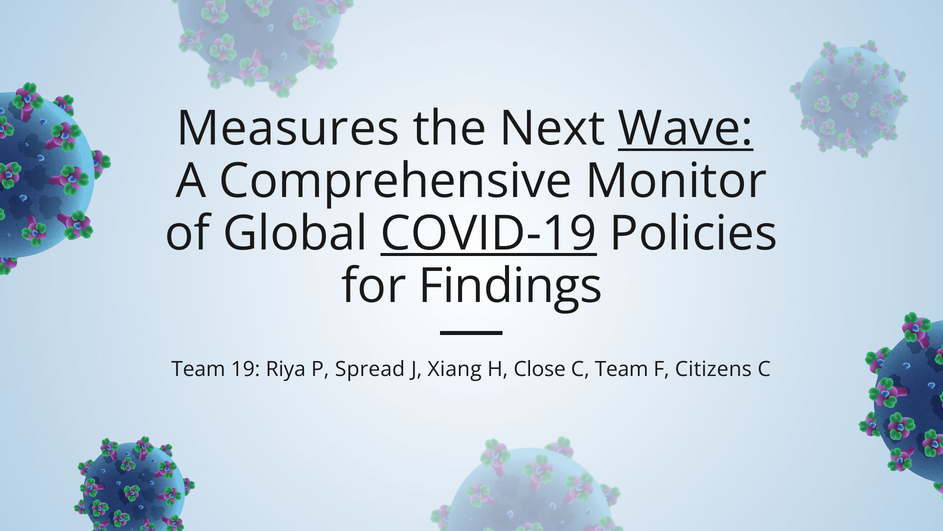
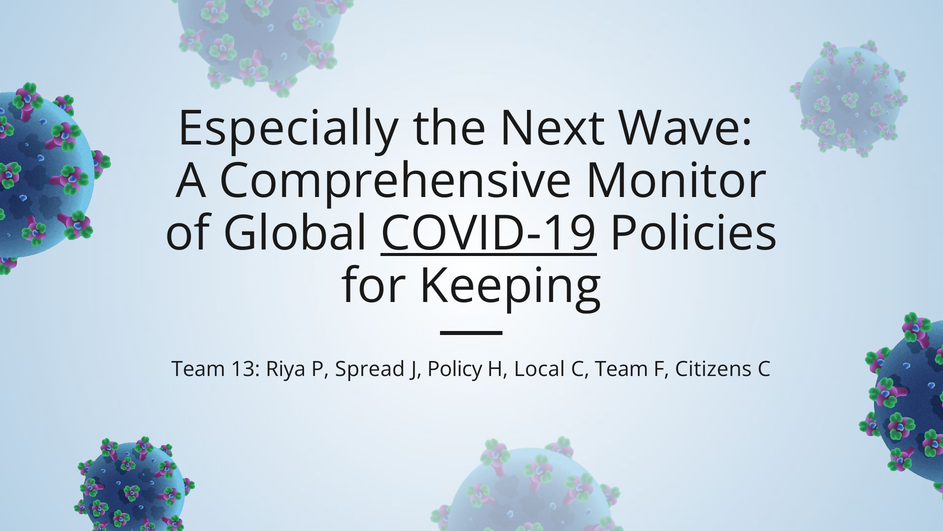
Measures: Measures -> Especially
Wave underline: present -> none
Findings: Findings -> Keeping
19: 19 -> 13
Xiang: Xiang -> Policy
Close: Close -> Local
